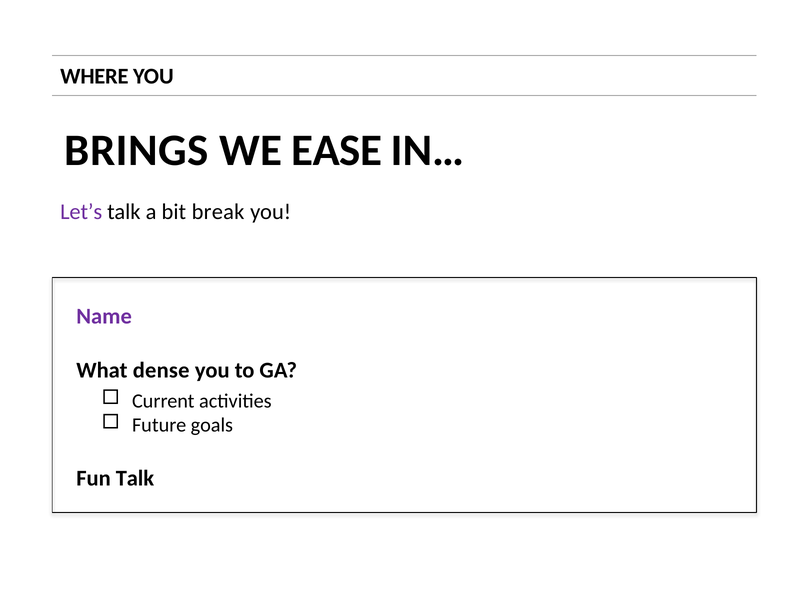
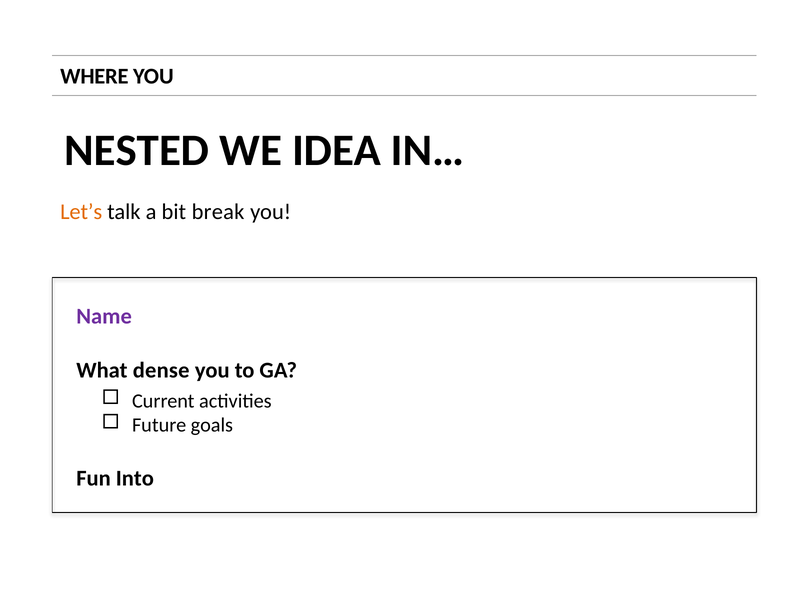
BRINGS: BRINGS -> NESTED
EASE: EASE -> IDEA
Let’s colour: purple -> orange
Fun Talk: Talk -> Into
